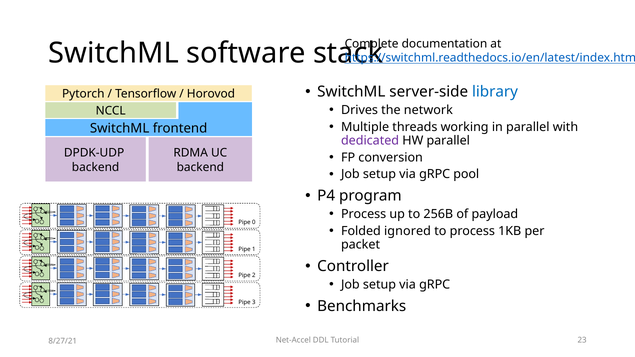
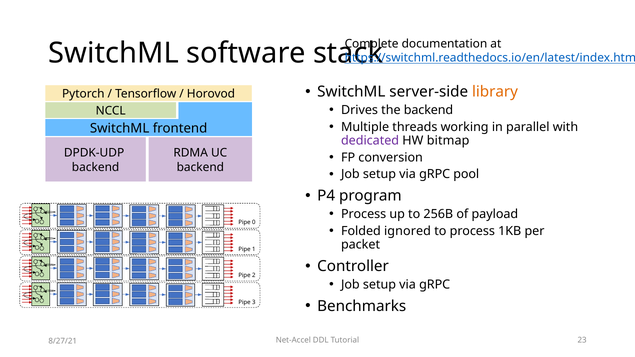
library colour: blue -> orange
the network: network -> backend
HW parallel: parallel -> bitmap
